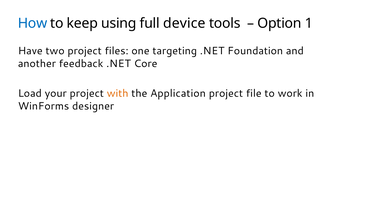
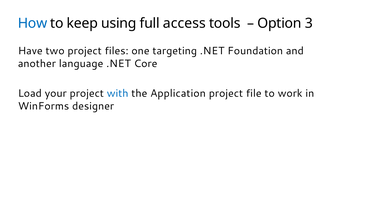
device: device -> access
1: 1 -> 3
feedback: feedback -> language
with colour: orange -> blue
